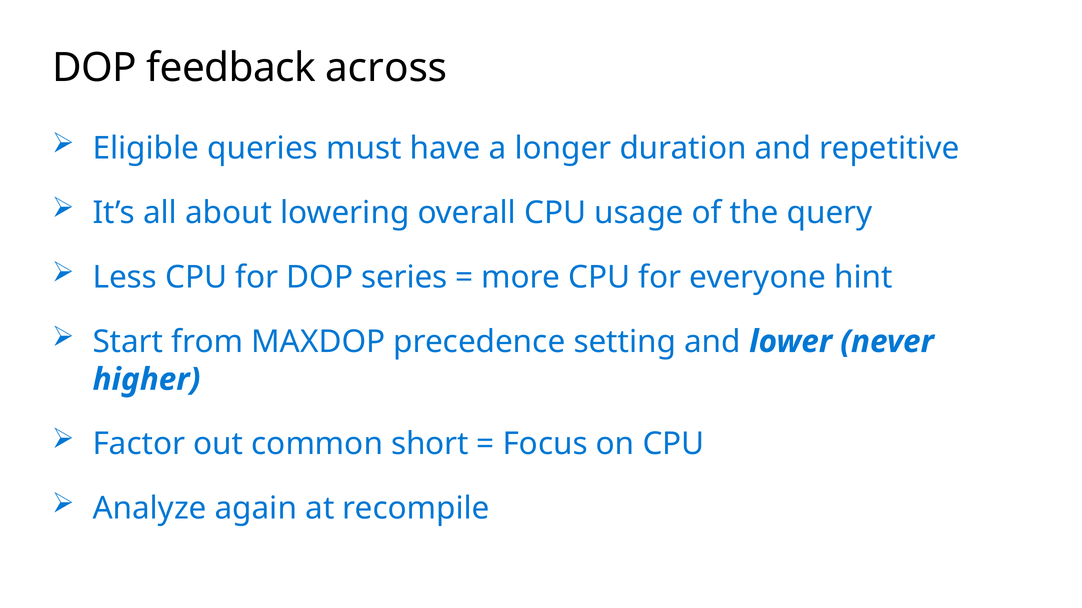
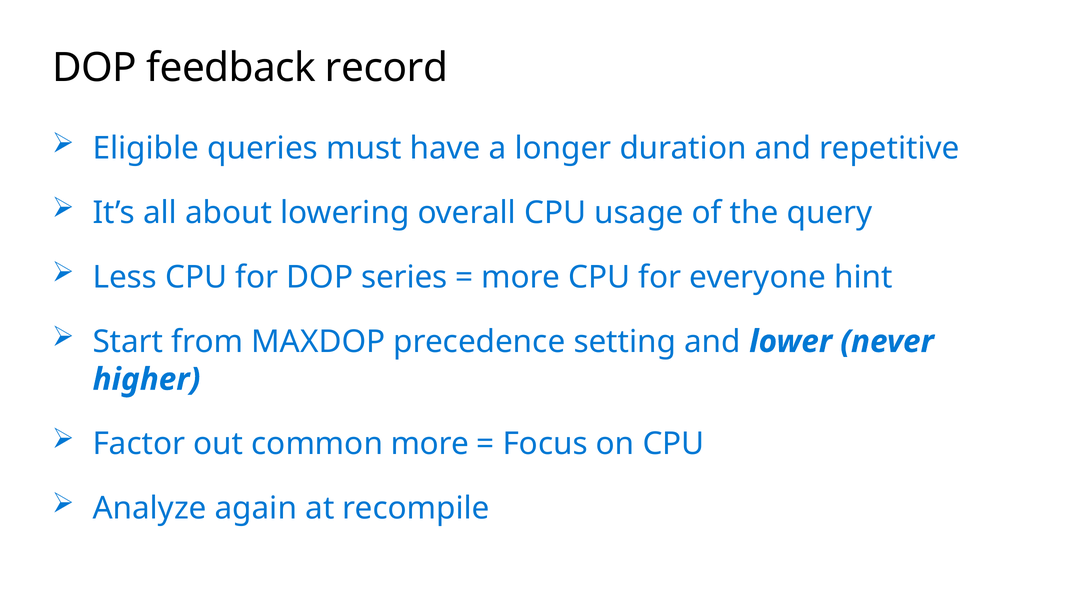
across: across -> record
common short: short -> more
